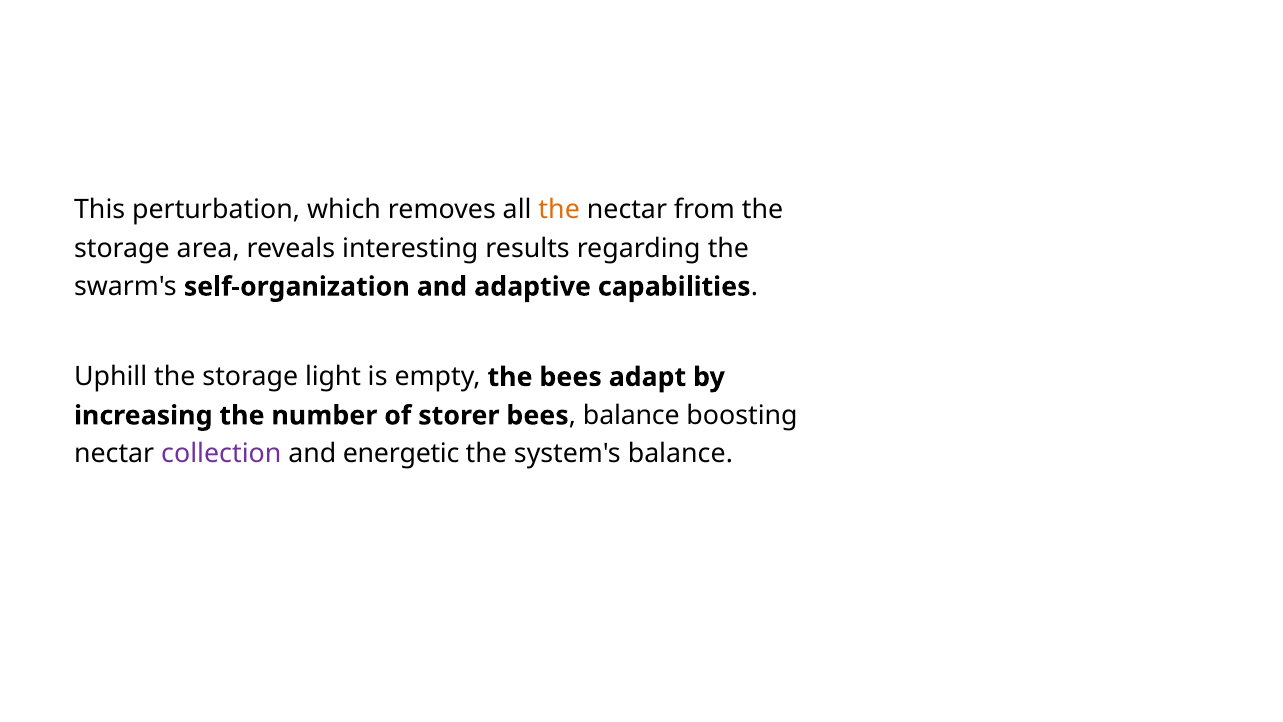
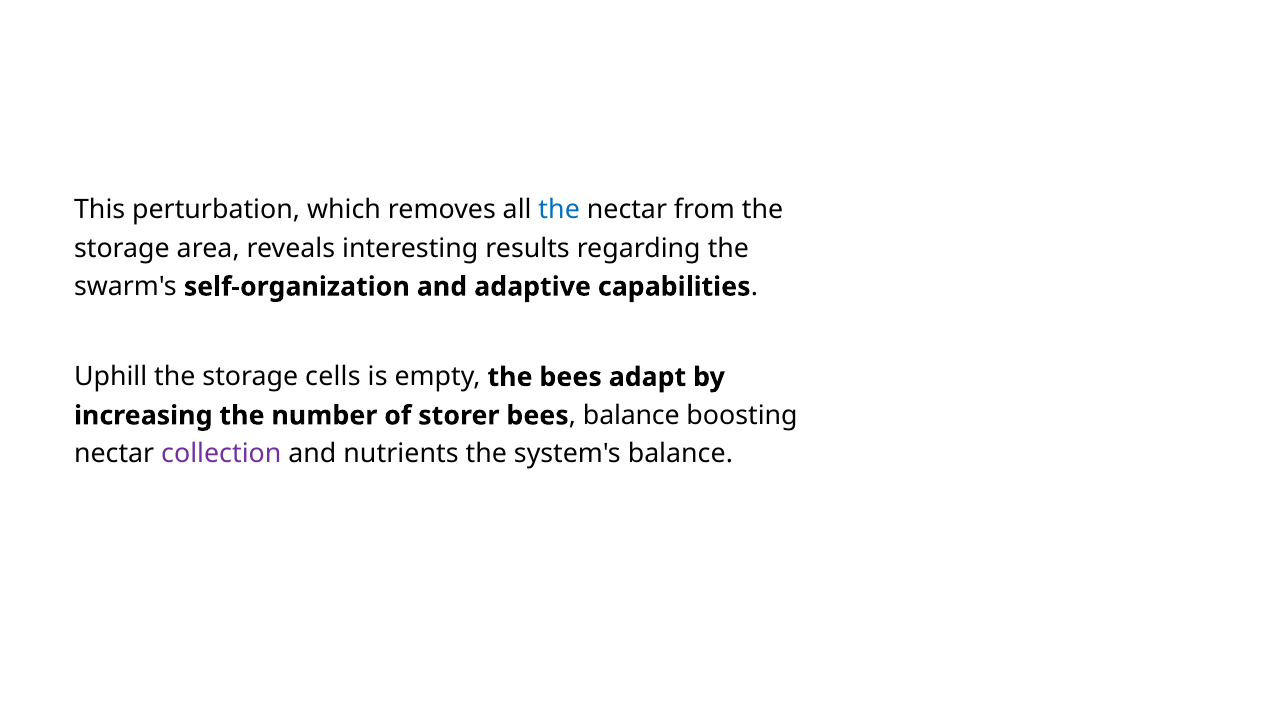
the at (559, 210) colour: orange -> blue
light: light -> cells
energetic: energetic -> nutrients
